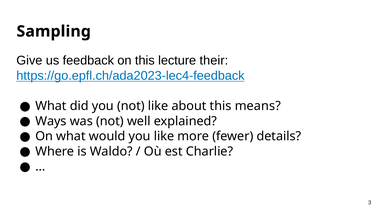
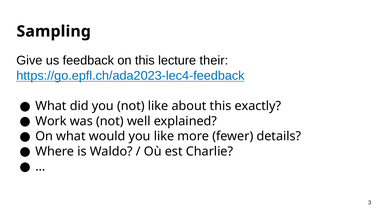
means: means -> exactly
Ways: Ways -> Work
